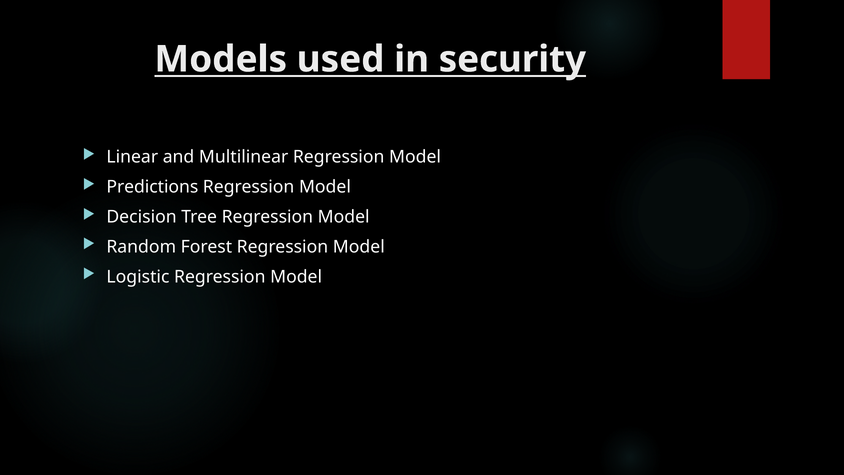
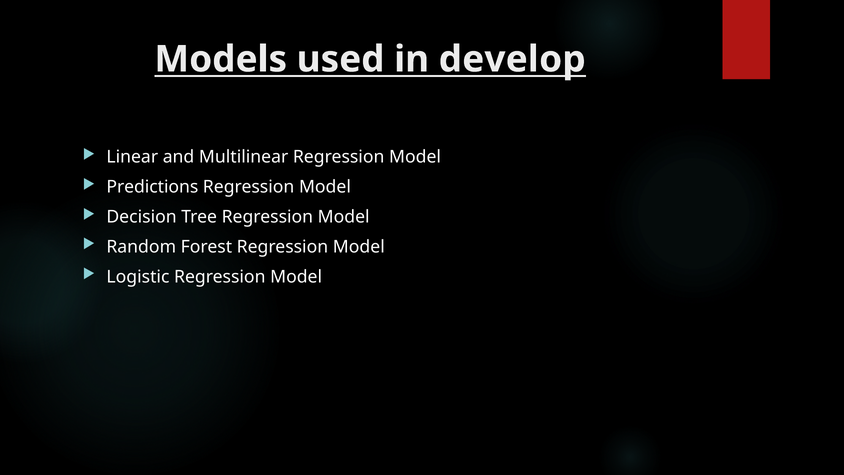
security: security -> develop
